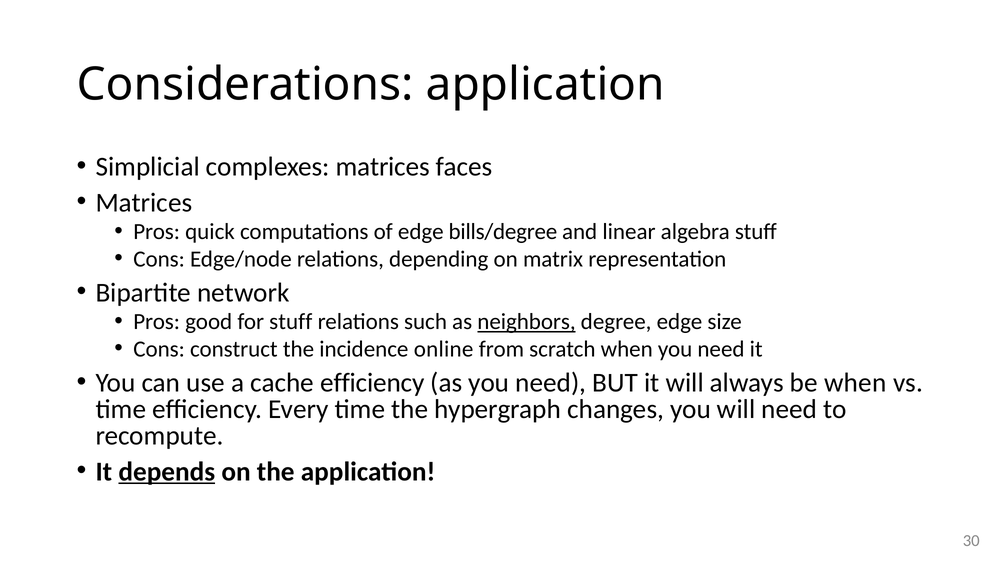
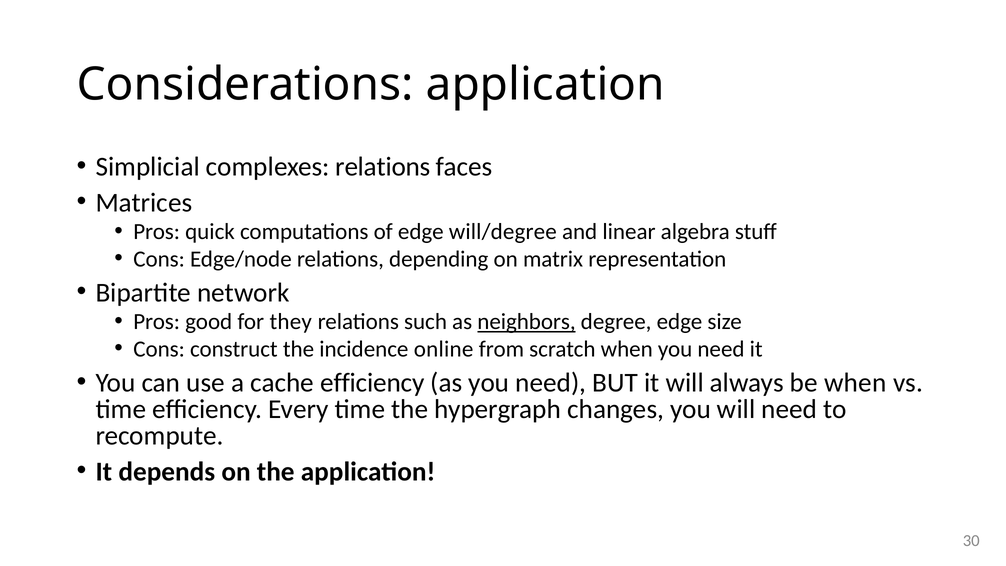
complexes matrices: matrices -> relations
bills/degree: bills/degree -> will/degree
for stuff: stuff -> they
depends underline: present -> none
